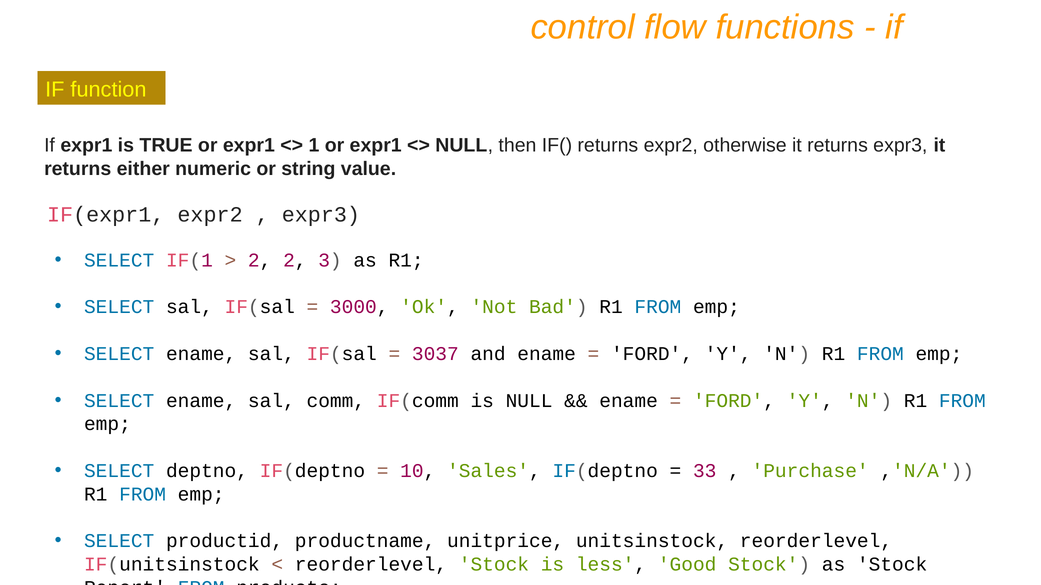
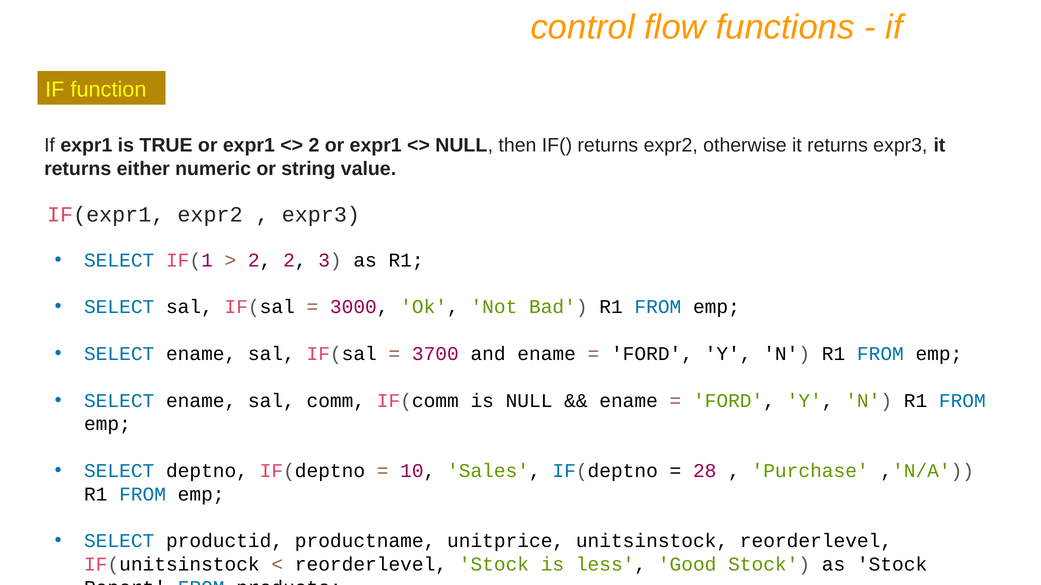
1 at (314, 145): 1 -> 2
3037: 3037 -> 3700
33: 33 -> 28
